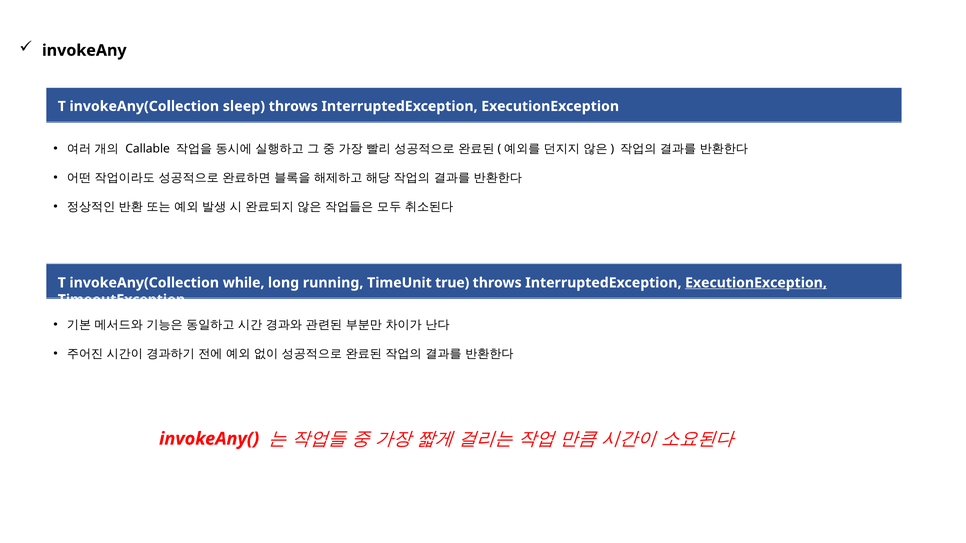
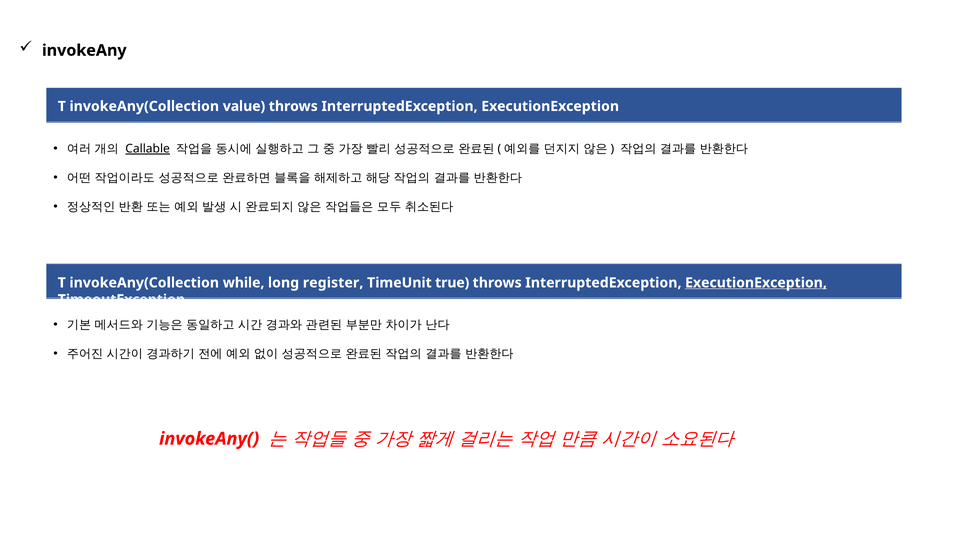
sleep: sleep -> value
Callable underline: none -> present
running: running -> register
